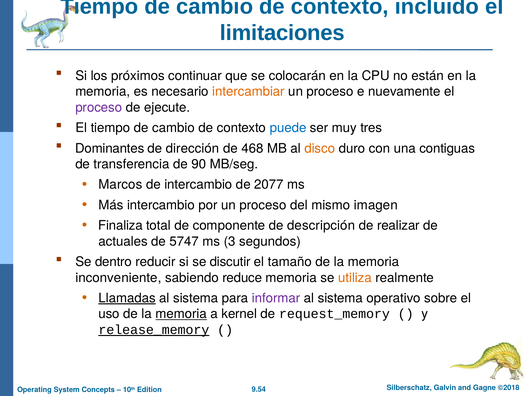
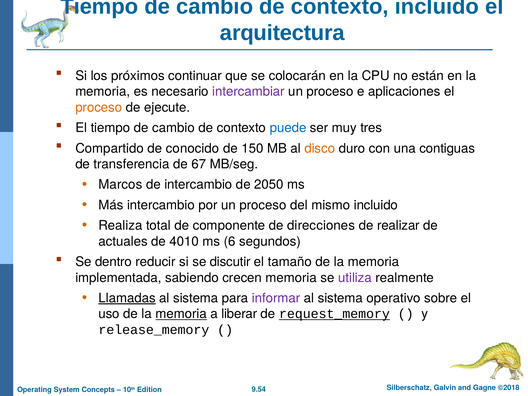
limitaciones: limitaciones -> arquitectura
intercambiar colour: orange -> purple
nuevamente: nuevamente -> aplicaciones
proceso at (99, 107) colour: purple -> orange
Dominantes: Dominantes -> Compartido
dirección: dirección -> conocido
468: 468 -> 150
90: 90 -> 67
2077: 2077 -> 2050
mismo imagen: imagen -> incluido
Finaliza: Finaliza -> Realiza
descripción: descripción -> direcciones
5747: 5747 -> 4010
3: 3 -> 6
inconveniente: inconveniente -> implementada
reduce: reduce -> crecen
utiliza colour: orange -> purple
kernel: kernel -> liberar
request_memory underline: none -> present
release_memory underline: present -> none
